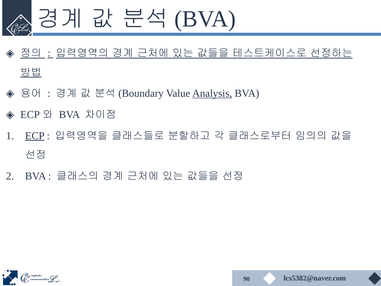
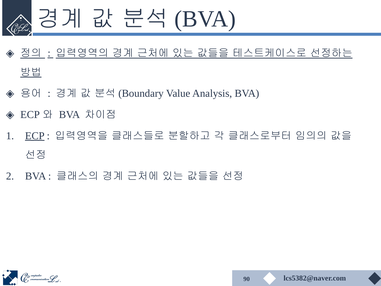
Analysis underline: present -> none
